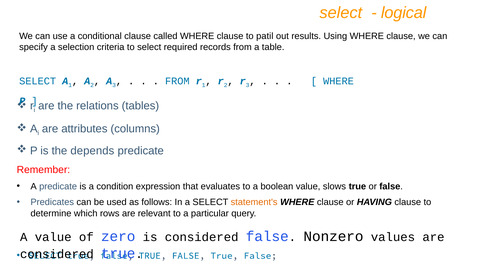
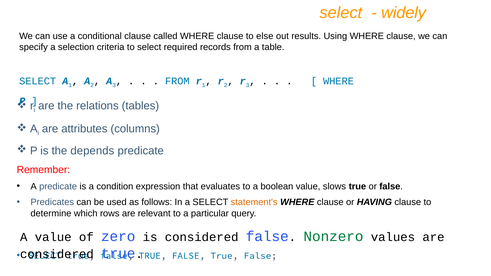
logical: logical -> widely
patil: patil -> else
Nonzero colour: black -> green
